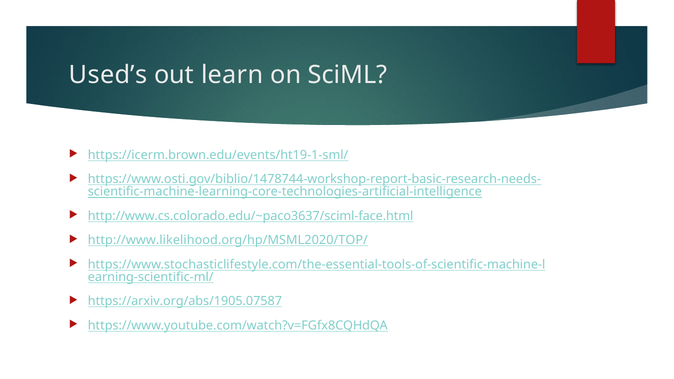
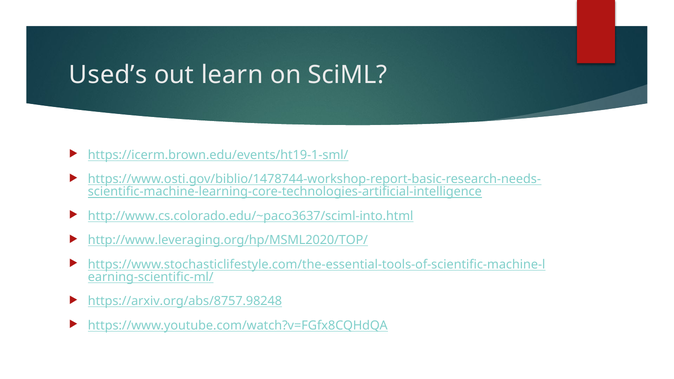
http://www.cs.colorado.edu/~paco3637/sciml-face.html: http://www.cs.colorado.edu/~paco3637/sciml-face.html -> http://www.cs.colorado.edu/~paco3637/sciml-into.html
http://www.likelihood.org/hp/MSML2020/TOP/: http://www.likelihood.org/hp/MSML2020/TOP/ -> http://www.leveraging.org/hp/MSML2020/TOP/
https://arxiv.org/abs/1905.07587: https://arxiv.org/abs/1905.07587 -> https://arxiv.org/abs/8757.98248
